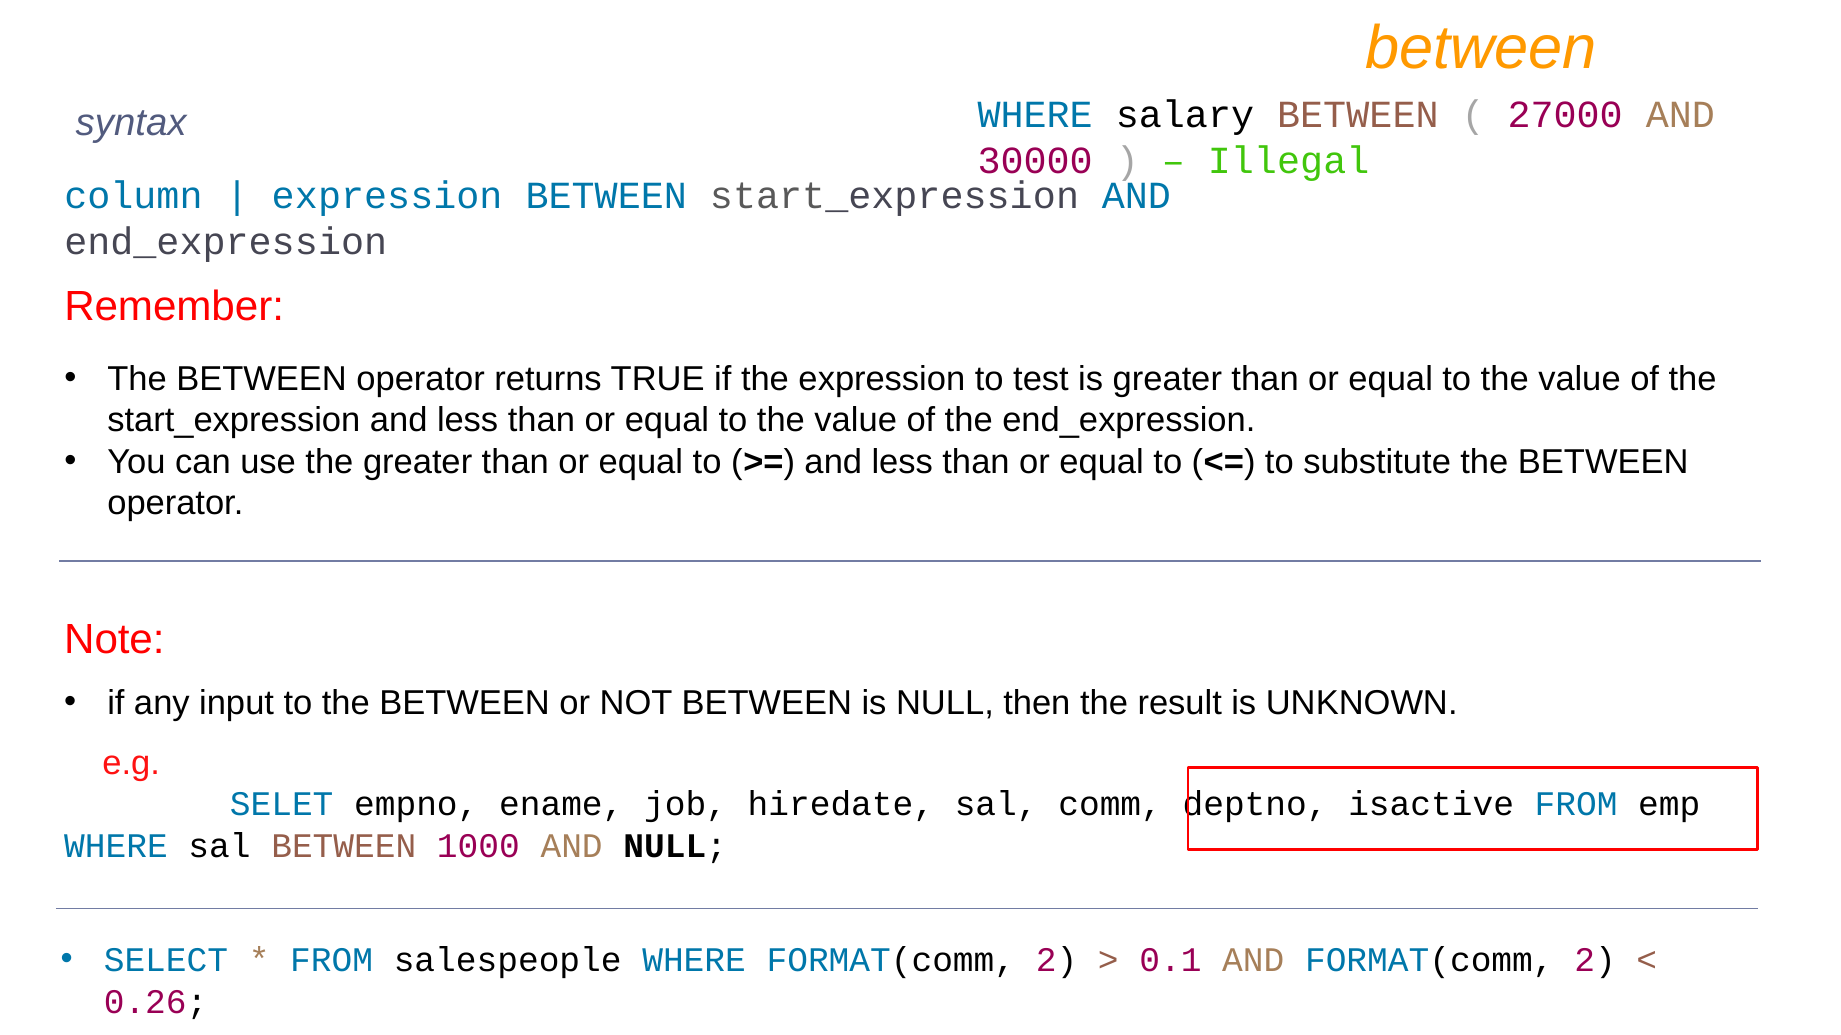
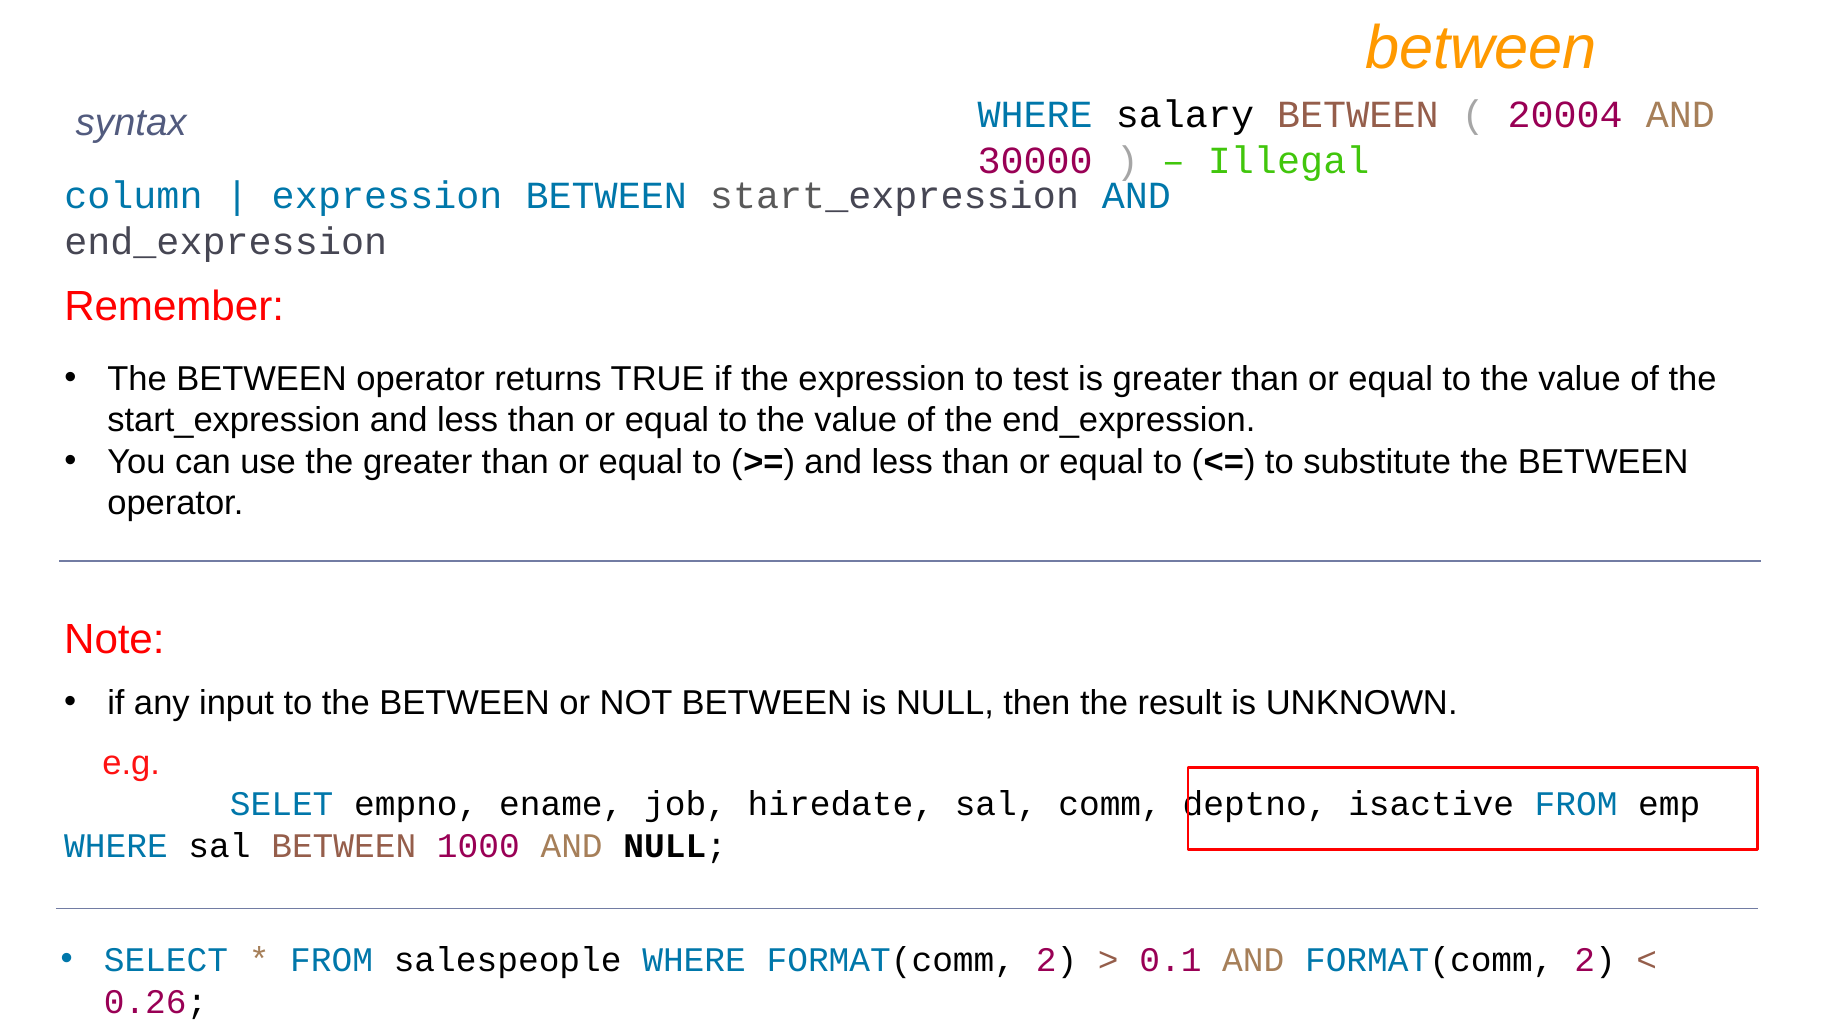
27000: 27000 -> 20004
